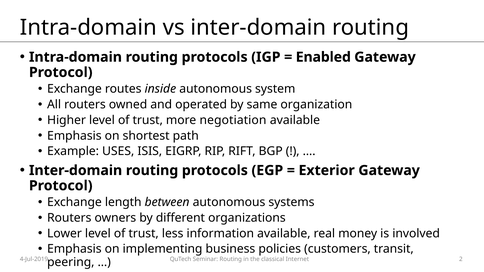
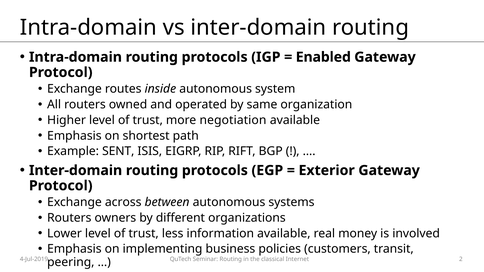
USES: USES -> SENT
length: length -> across
